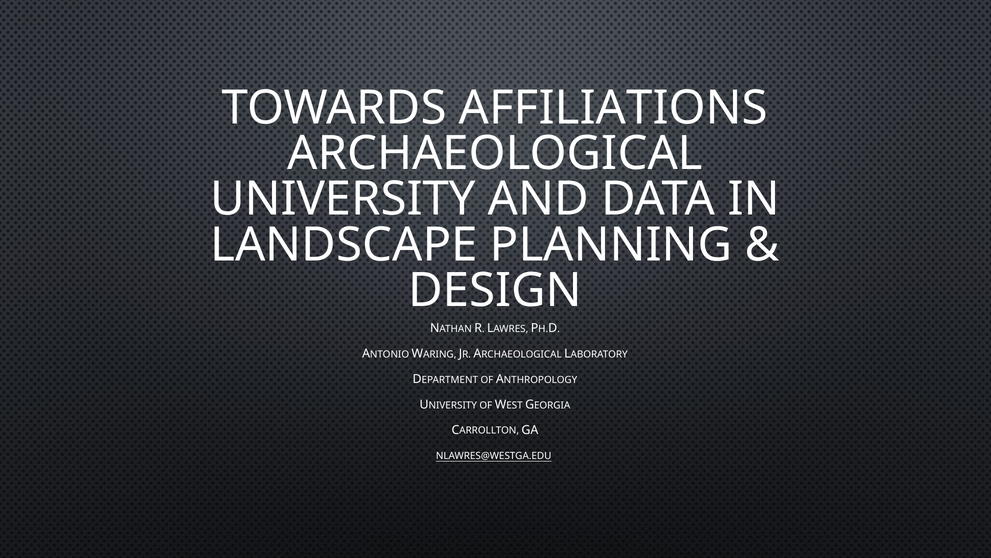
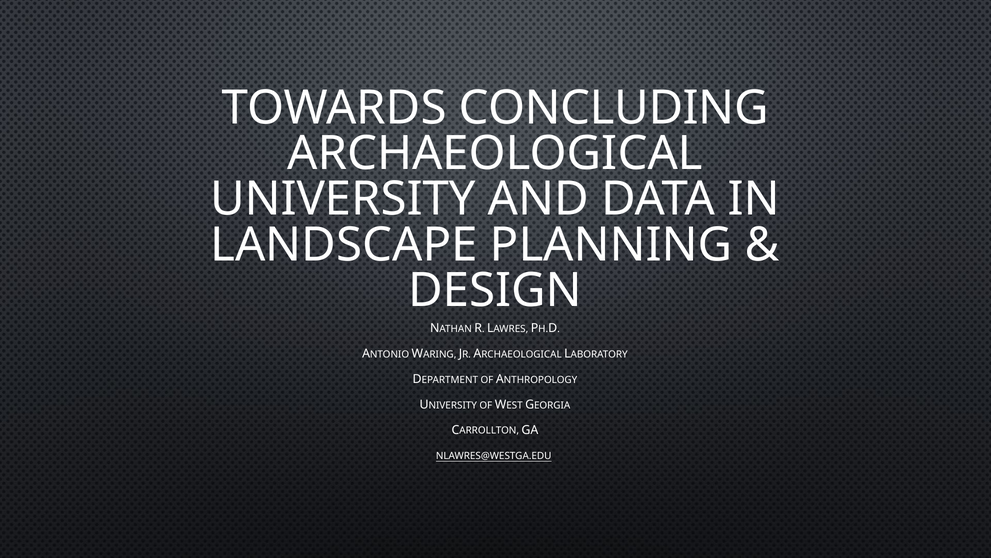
AFFILIATIONS: AFFILIATIONS -> CONCLUDING
